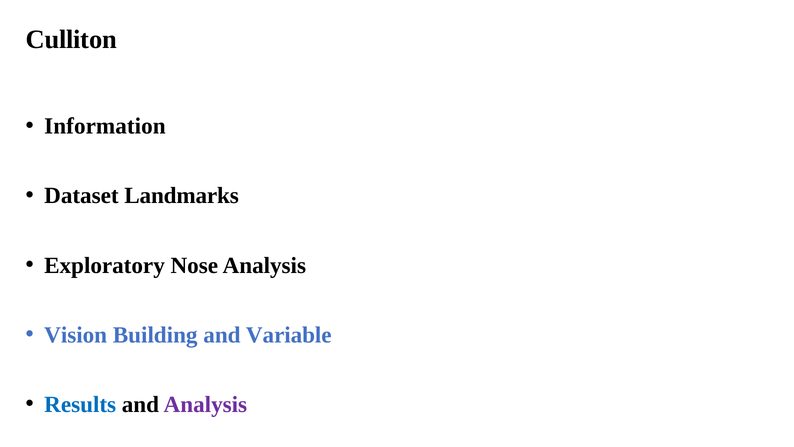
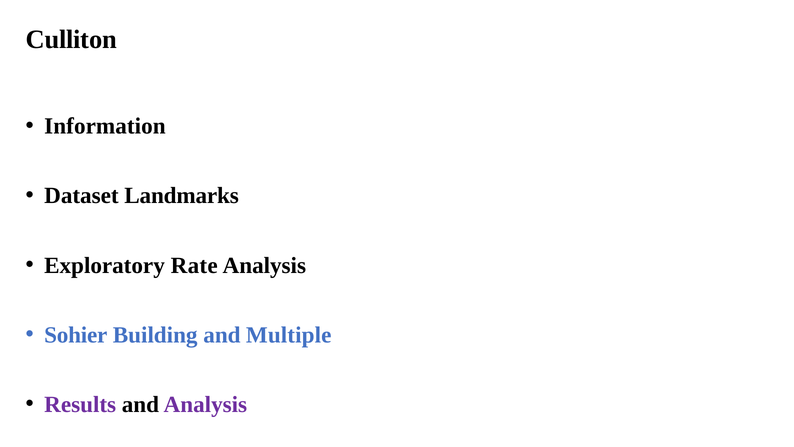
Nose: Nose -> Rate
Vision: Vision -> Sohier
Variable: Variable -> Multiple
Results colour: blue -> purple
